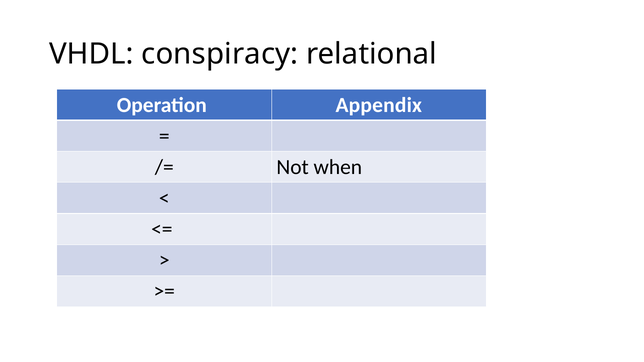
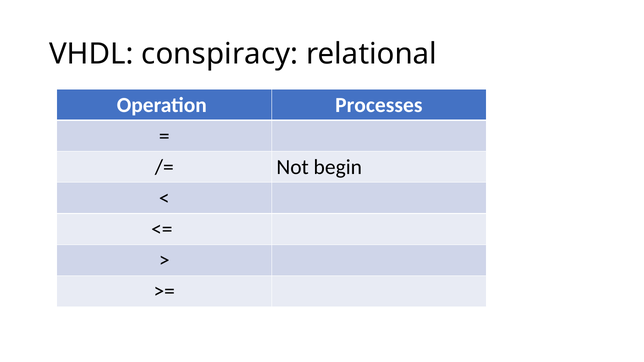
Appendix: Appendix -> Processes
when: when -> begin
